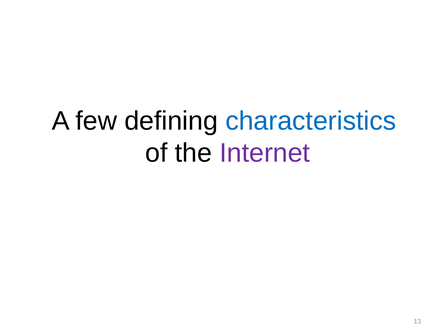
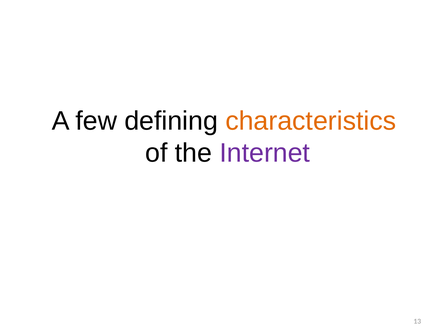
characteristics colour: blue -> orange
